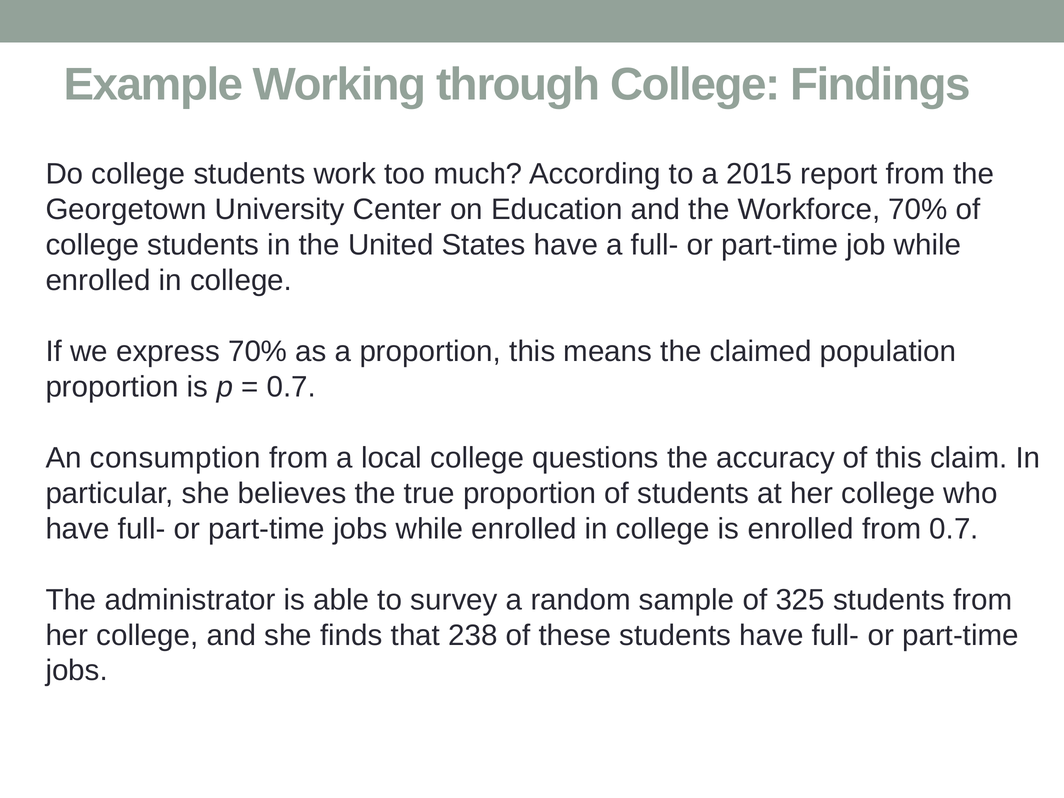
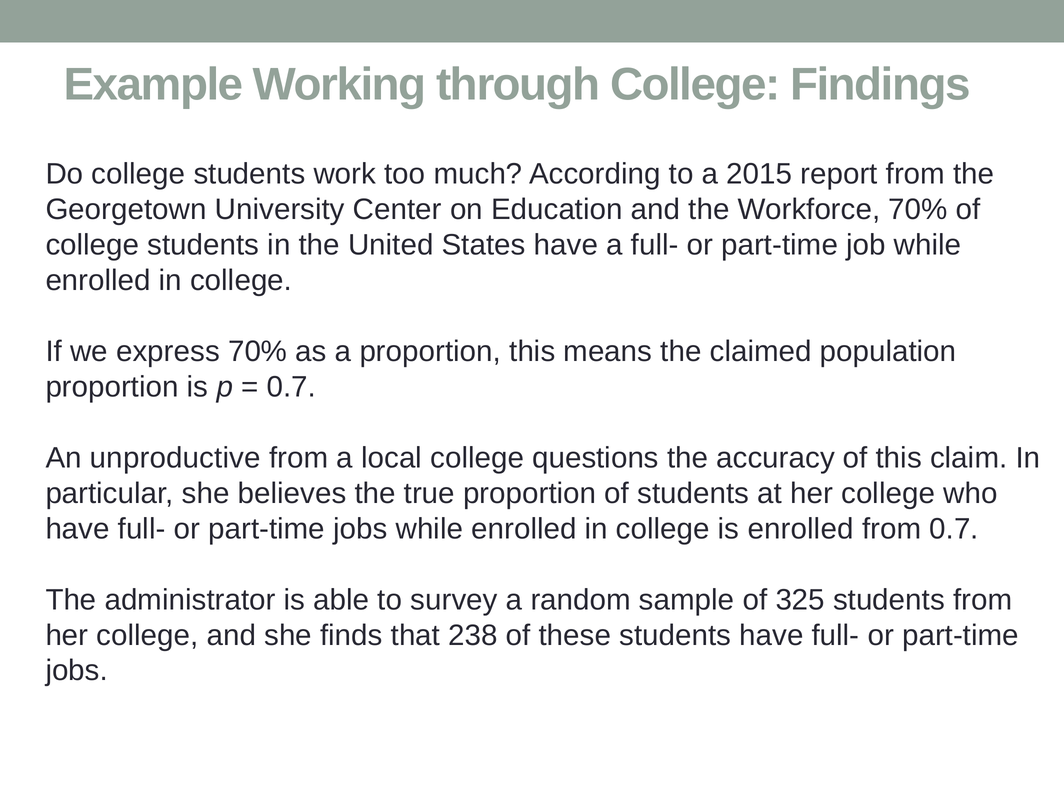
consumption: consumption -> unproductive
